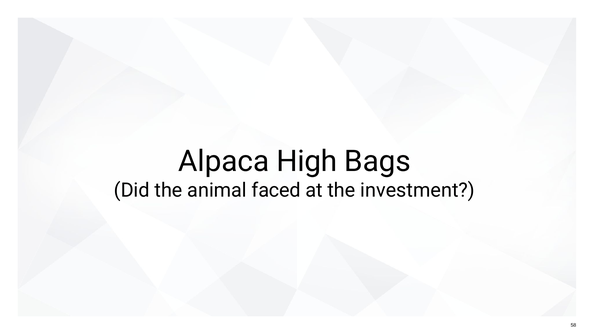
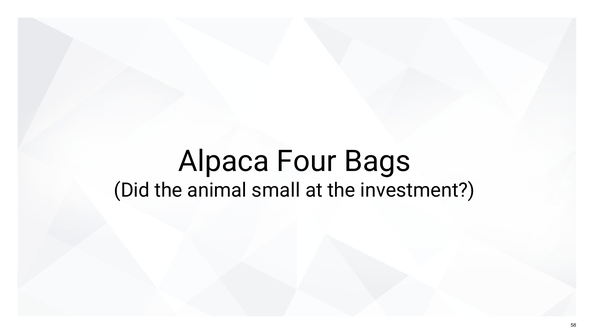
High: High -> Four
faced: faced -> small
